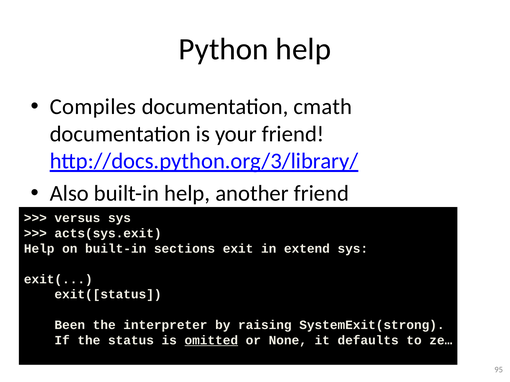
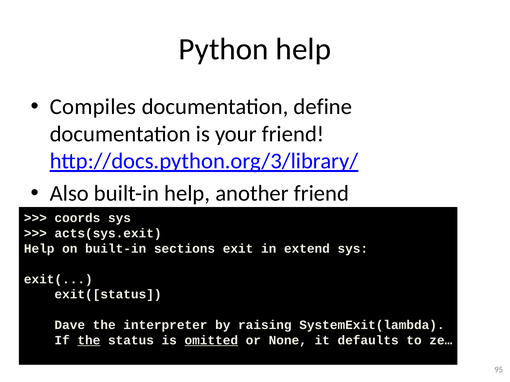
cmath: cmath -> define
versus: versus -> coords
Been: Been -> Dave
SystemExit(strong: SystemExit(strong -> SystemExit(lambda
the at (89, 341) underline: none -> present
